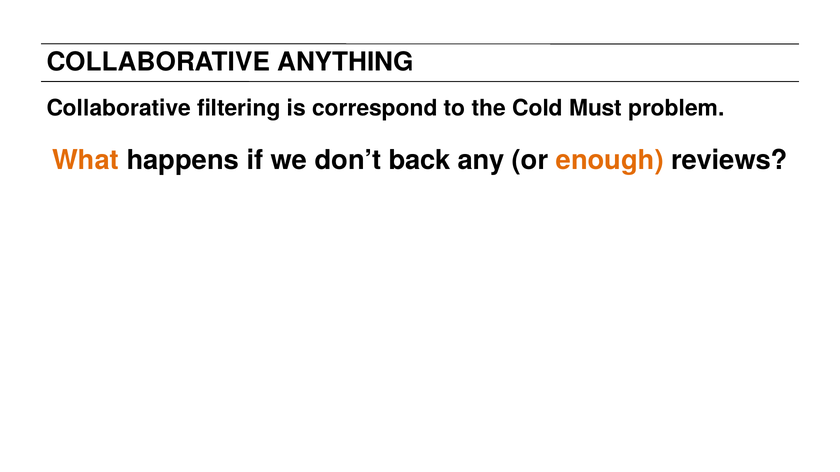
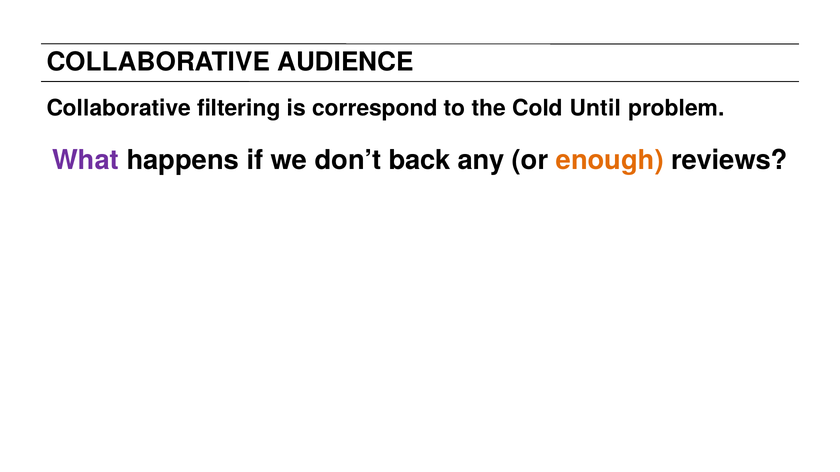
ANYTHING: ANYTHING -> AUDIENCE
Must: Must -> Until
What colour: orange -> purple
